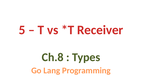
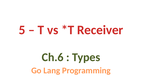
Ch.8: Ch.8 -> Ch.6
